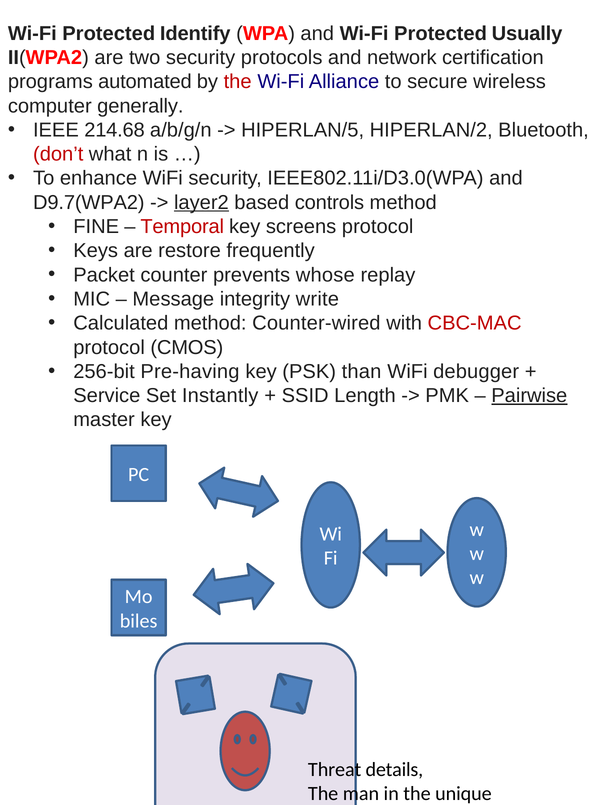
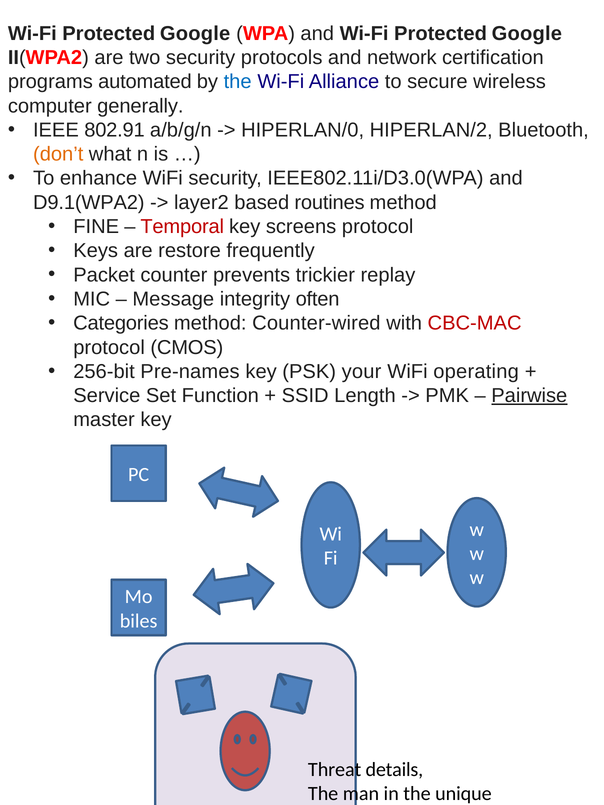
Identify at (195, 33): Identify -> Google
and Wi-Fi Protected Usually: Usually -> Google
the at (238, 82) colour: red -> blue
214.68: 214.68 -> 802.91
HIPERLAN/5: HIPERLAN/5 -> HIPERLAN/0
don’t colour: red -> orange
D9.7(WPA2: D9.7(WPA2 -> D9.1(WPA2
layer2 underline: present -> none
controls: controls -> routines
whose: whose -> trickier
write: write -> often
Calculated: Calculated -> Categories
Pre-having: Pre-having -> Pre-names
than: than -> your
debugger: debugger -> operating
Instantly: Instantly -> Function
